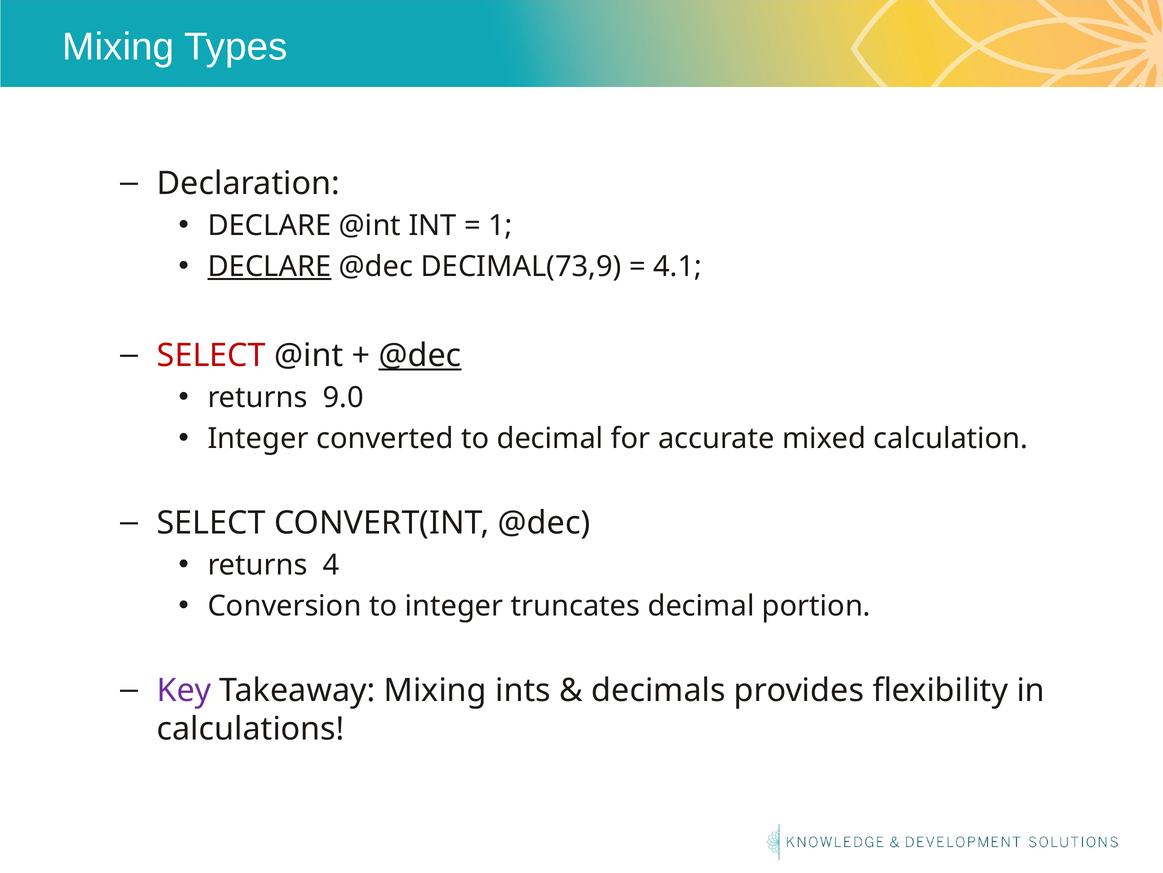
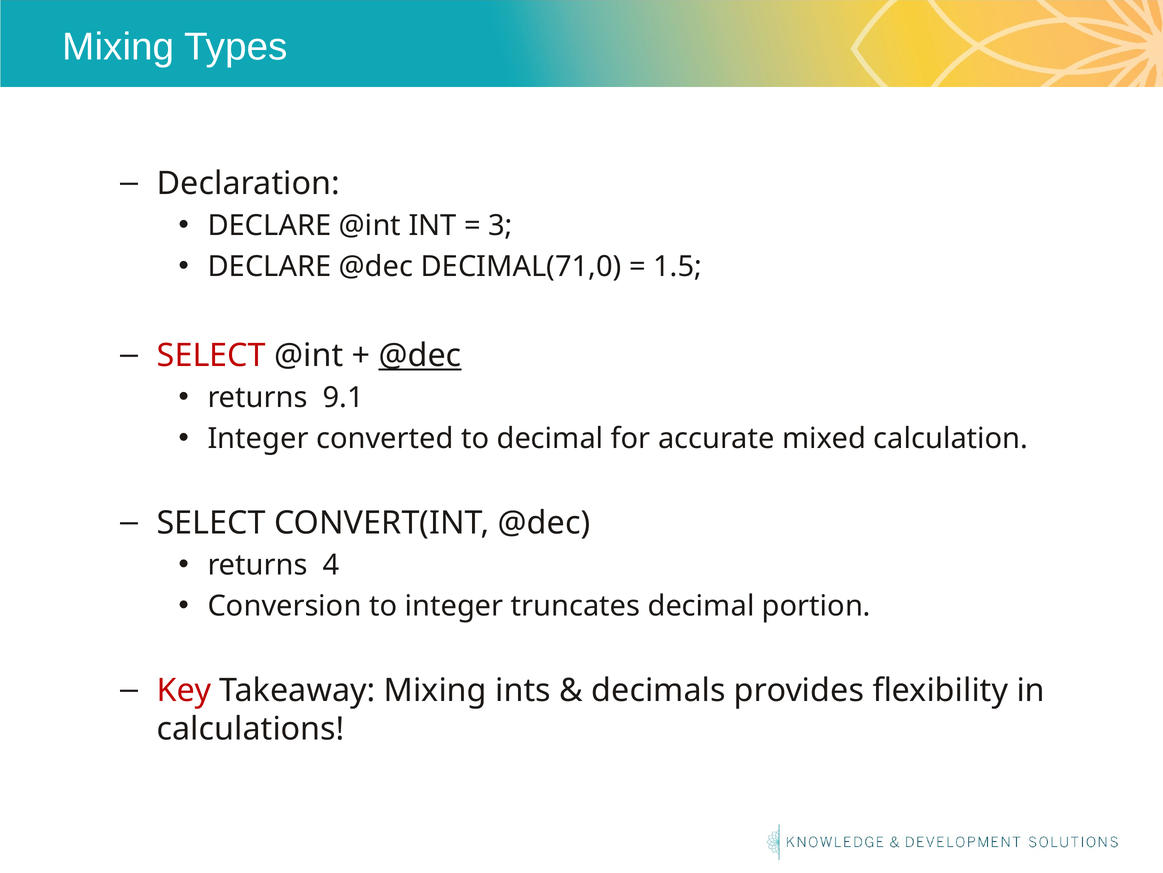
1: 1 -> 3
DECLARE at (270, 266) underline: present -> none
DECIMAL(73,9: DECIMAL(73,9 -> DECIMAL(71,0
4.1: 4.1 -> 1.5
9.0: 9.0 -> 9.1
Key colour: purple -> red
